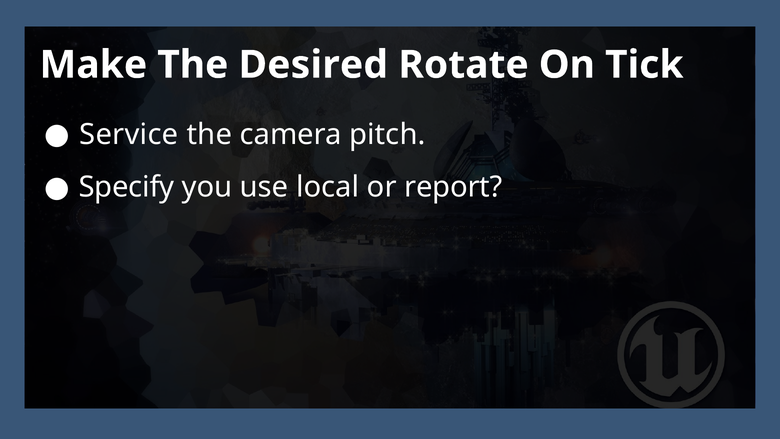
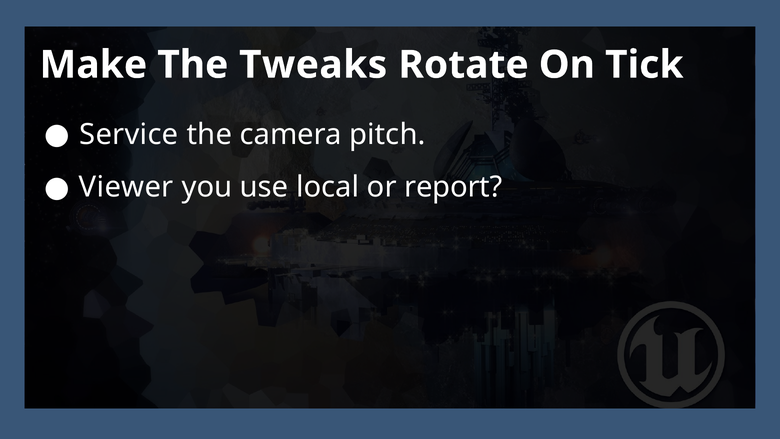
Desired: Desired -> Tweaks
Specify: Specify -> Viewer
